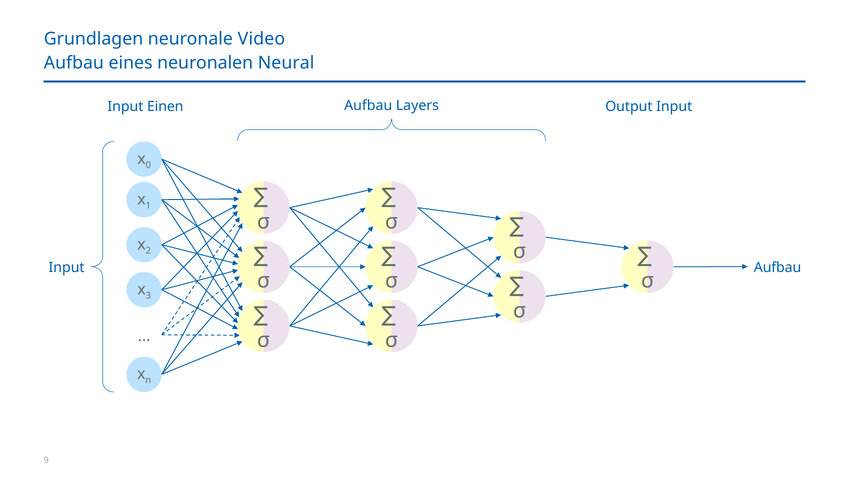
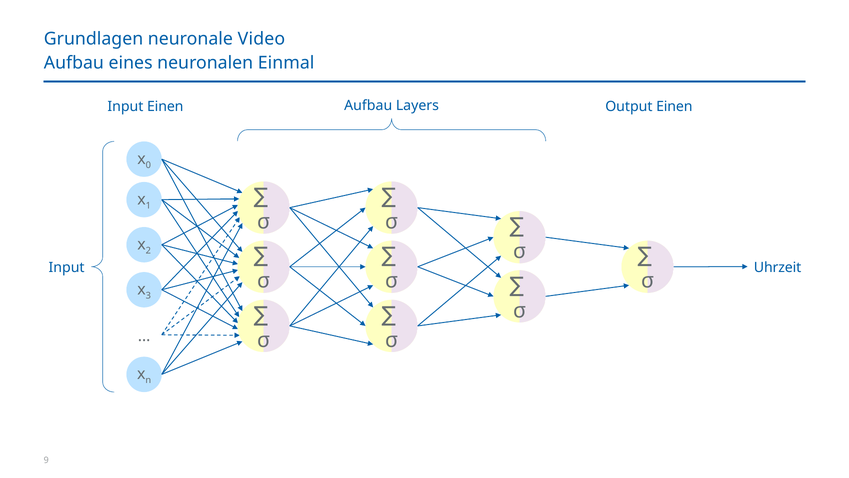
Neural: Neural -> Einmal
Output Input: Input -> Einen
Aufbau at (778, 267): Aufbau -> Uhrzeit
